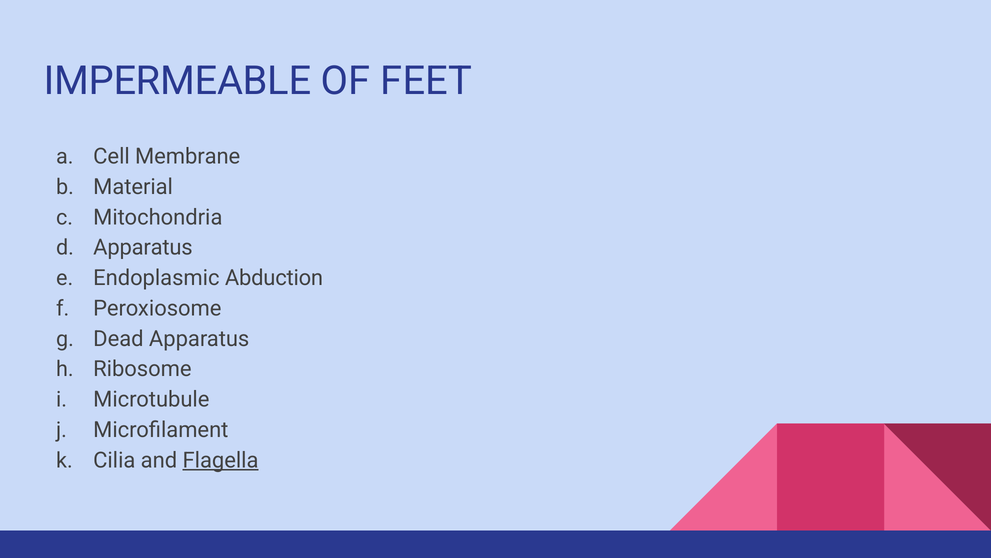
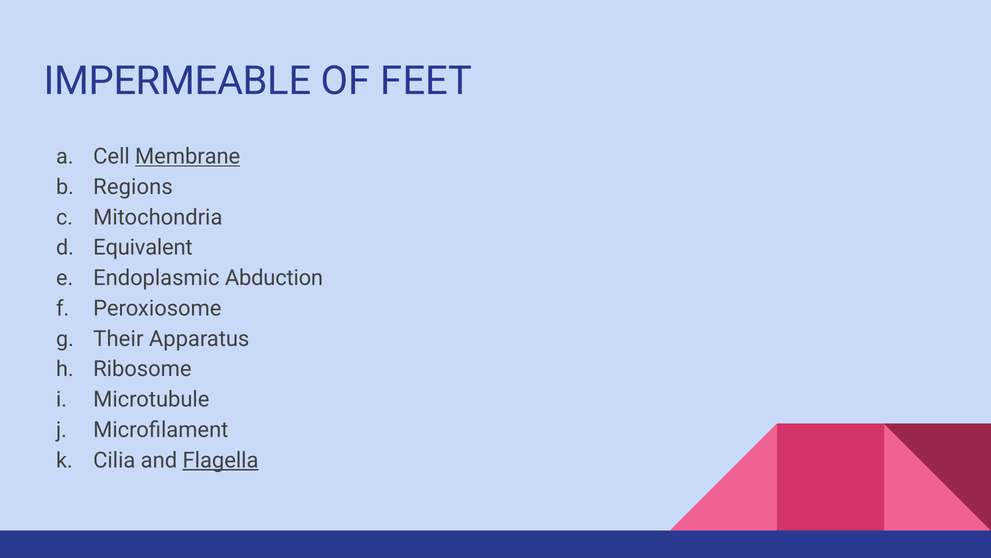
Membrane underline: none -> present
Material: Material -> Regions
Apparatus at (143, 247): Apparatus -> Equivalent
Dead: Dead -> Their
